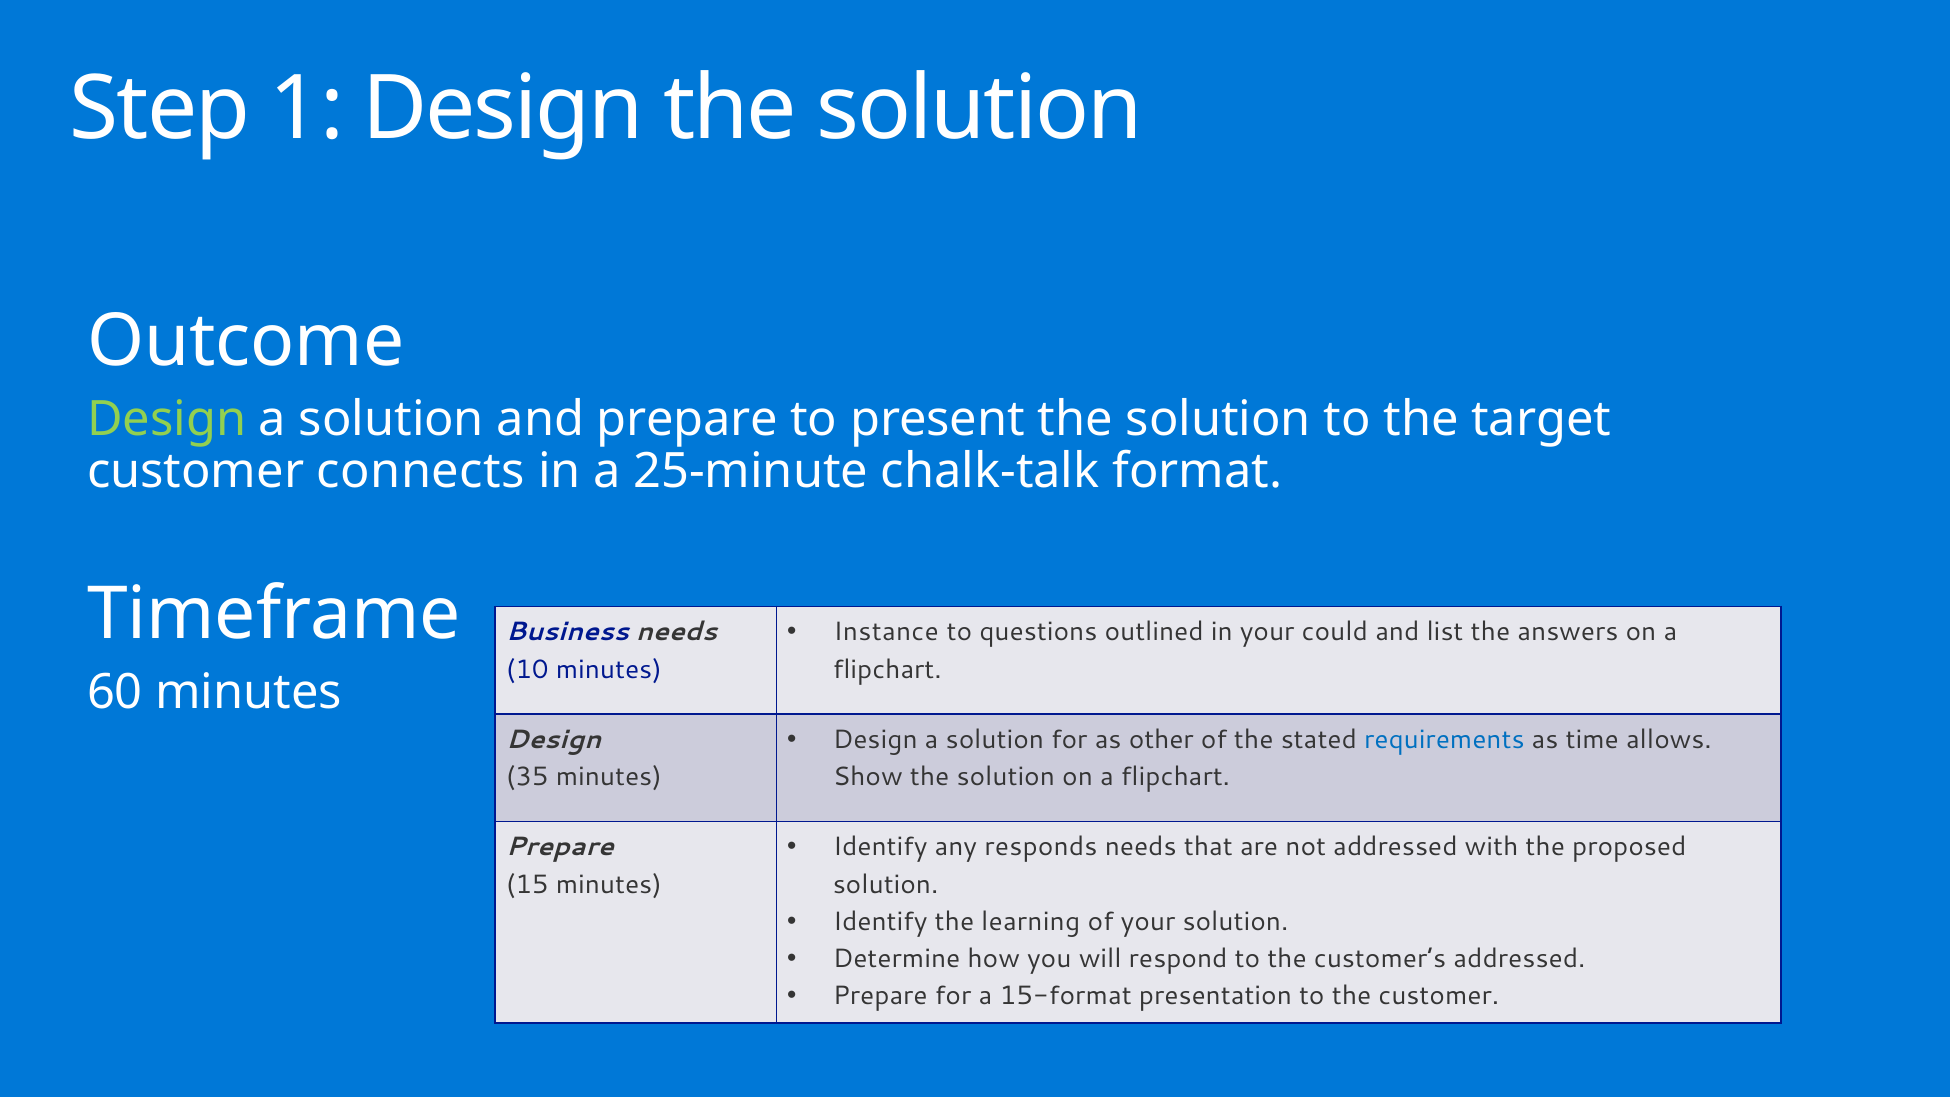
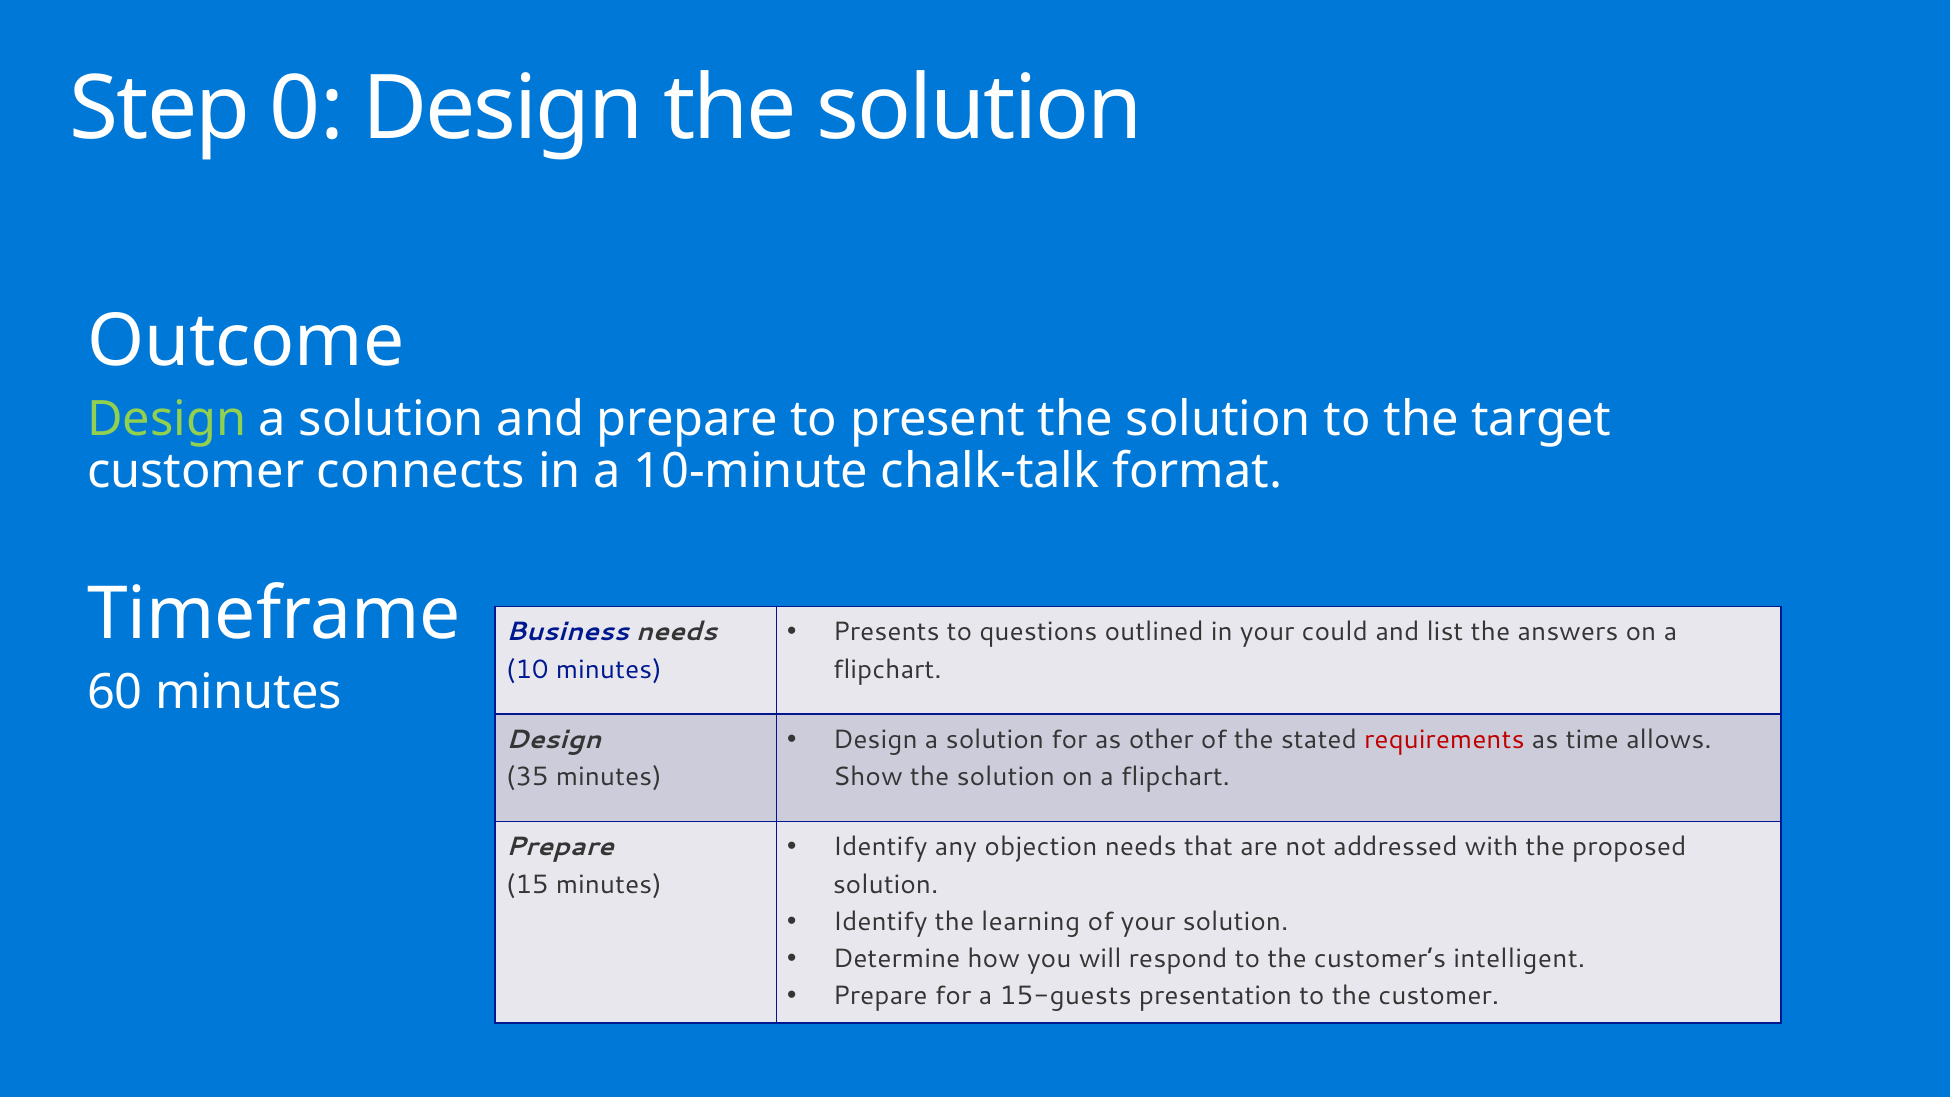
1: 1 -> 0
25-minute: 25-minute -> 10-minute
Instance: Instance -> Presents
requirements colour: blue -> red
responds: responds -> objection
customer’s addressed: addressed -> intelligent
15-format: 15-format -> 15-guests
